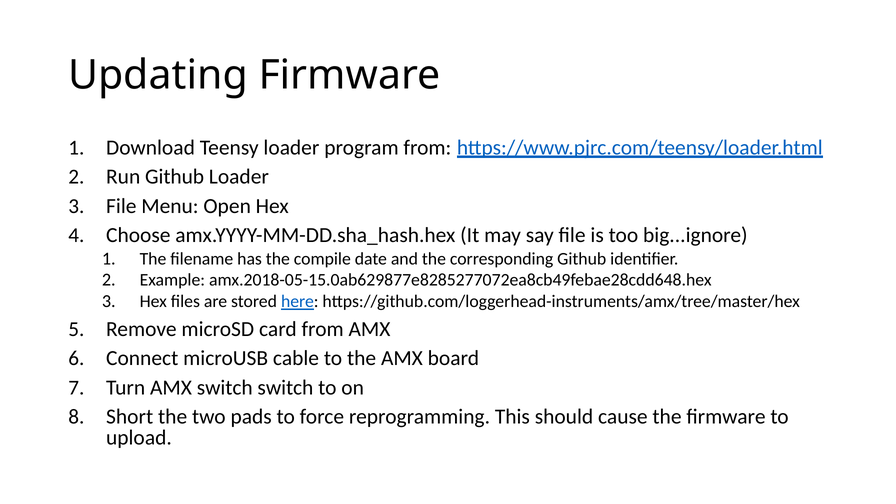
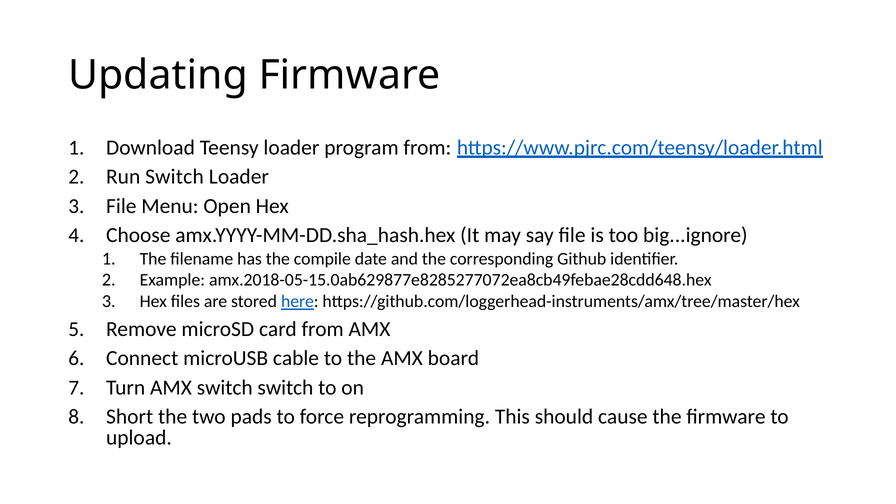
Run Github: Github -> Switch
